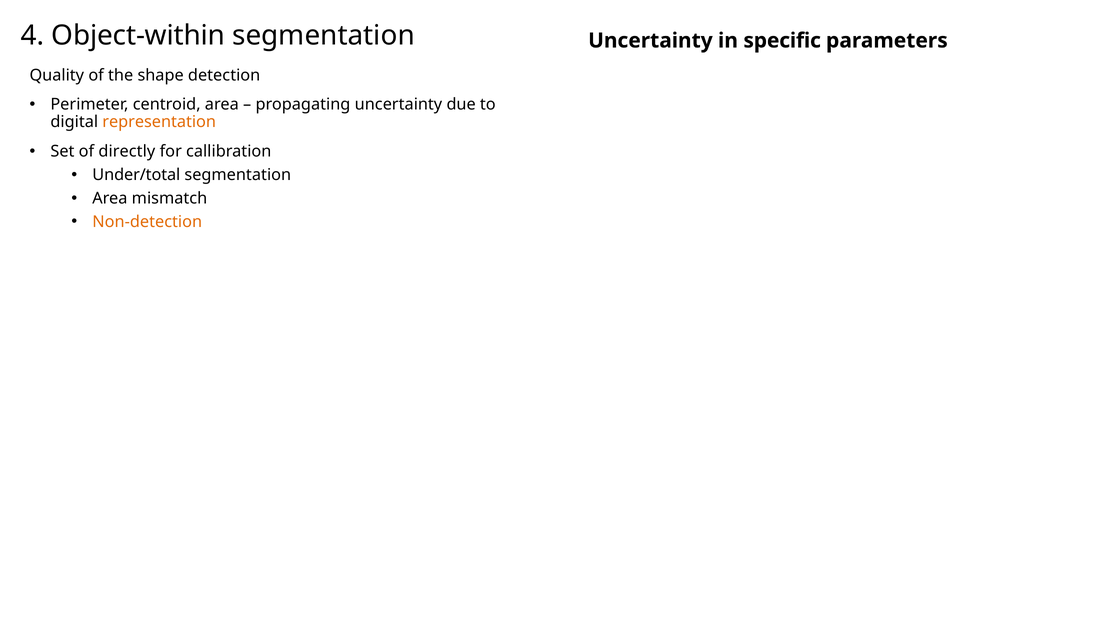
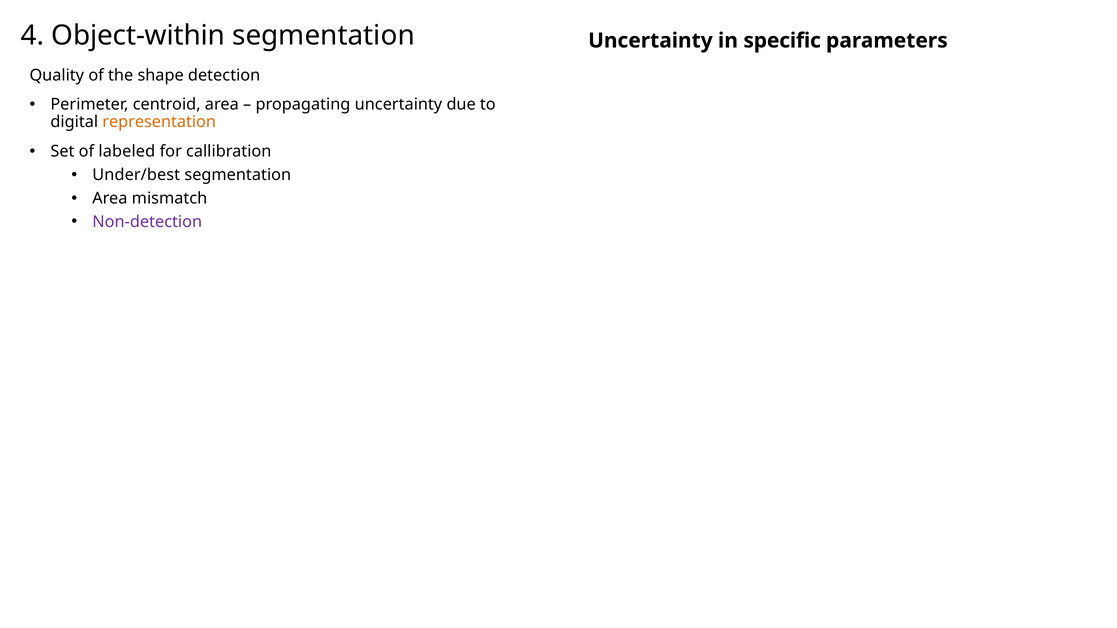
directly: directly -> labeled
Under/total: Under/total -> Under/best
Non-detection colour: orange -> purple
